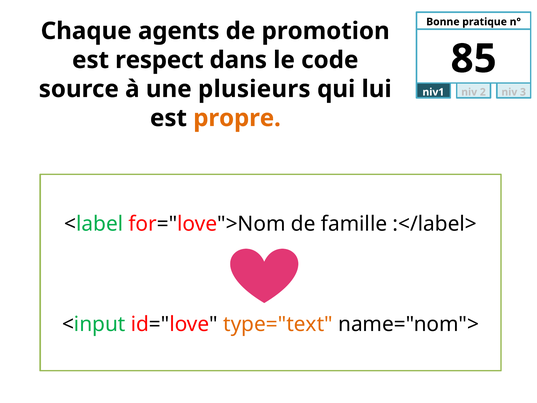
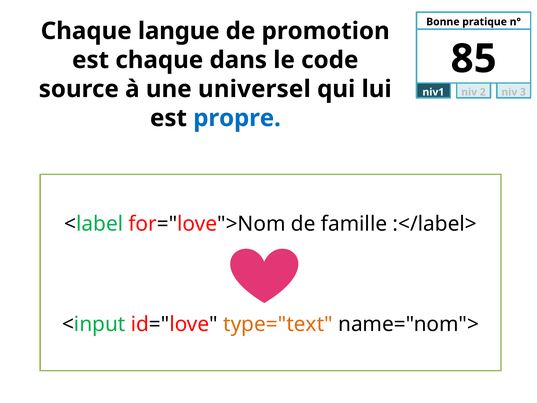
agents: agents -> langue
est respect: respect -> chaque
plusieurs: plusieurs -> universel
propre colour: orange -> blue
